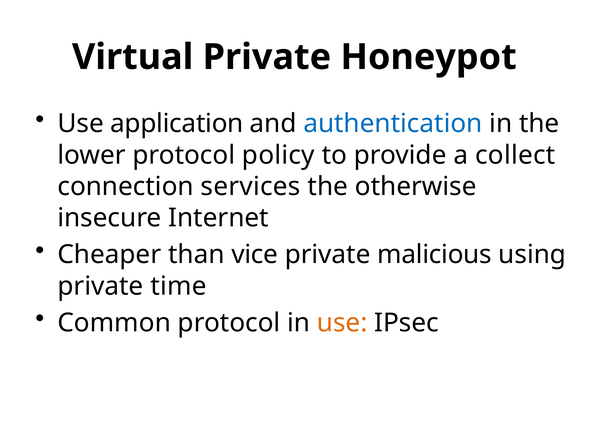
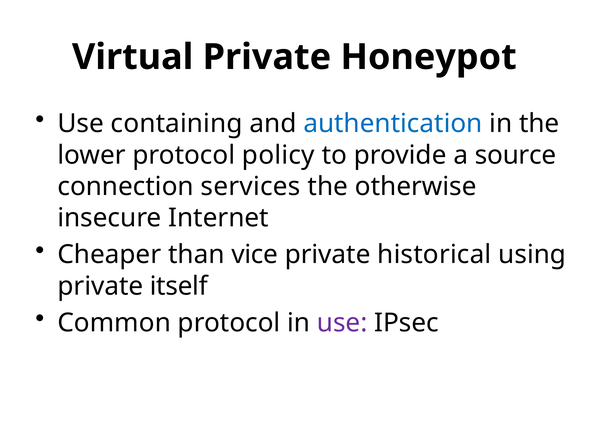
application: application -> containing
collect: collect -> source
malicious: malicious -> historical
time: time -> itself
use at (342, 323) colour: orange -> purple
